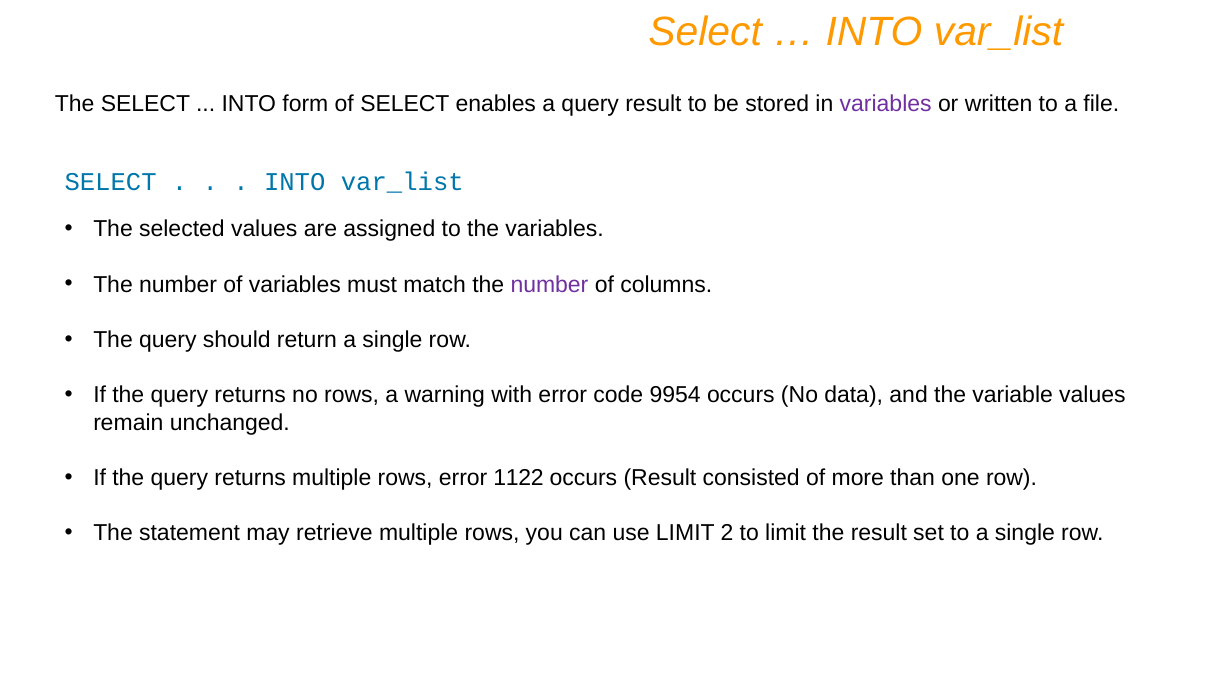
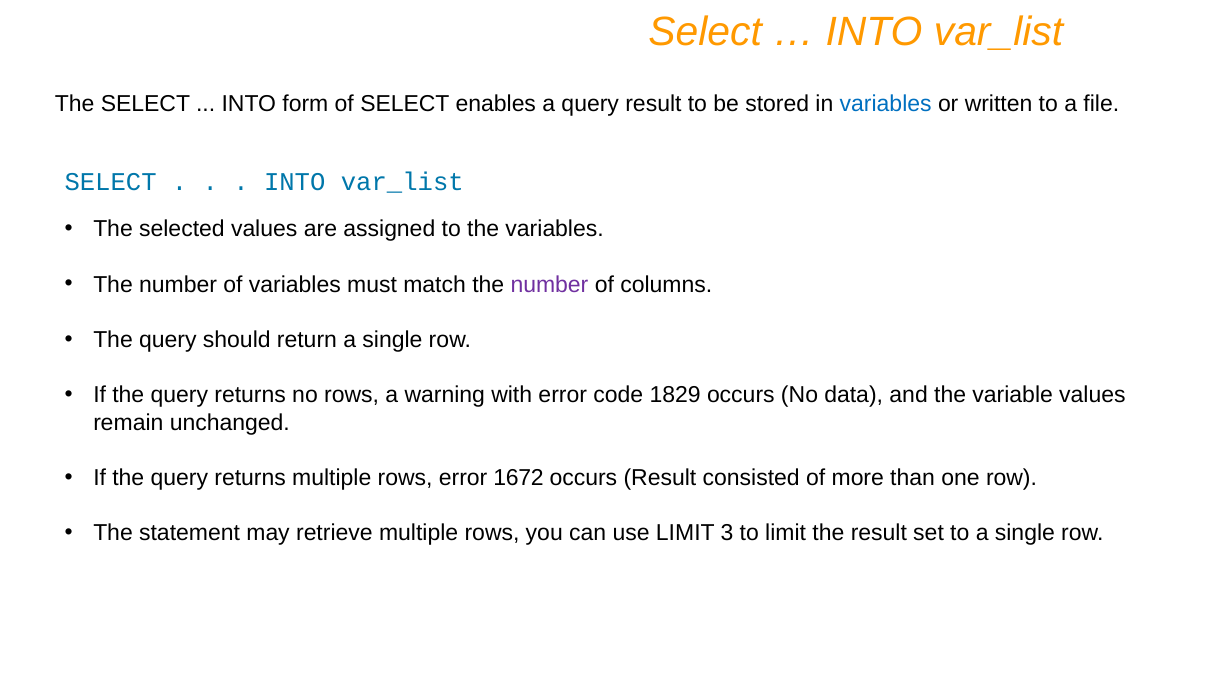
variables at (886, 104) colour: purple -> blue
9954: 9954 -> 1829
1122: 1122 -> 1672
2: 2 -> 3
